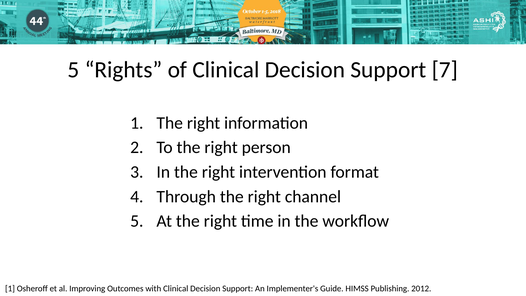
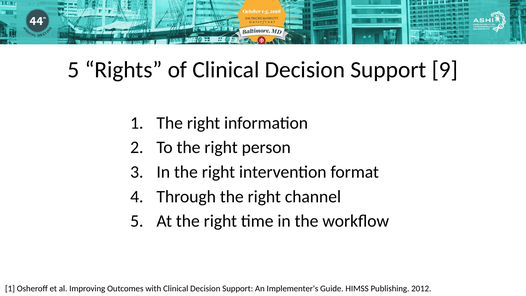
7: 7 -> 9
